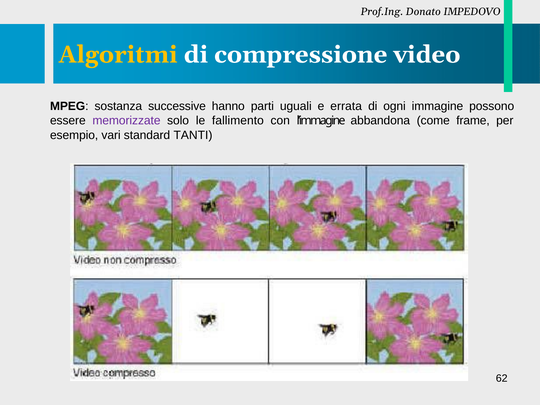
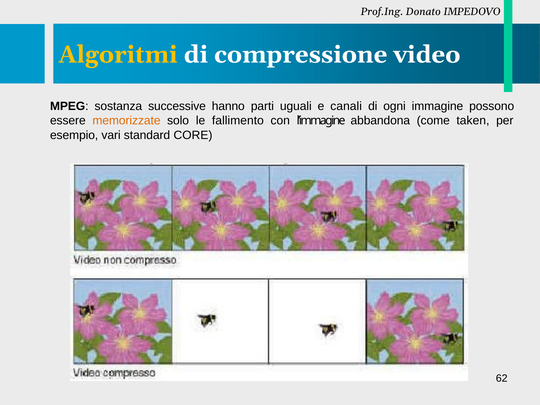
errata: errata -> canali
memorizzate colour: purple -> orange
frame: frame -> taken
TANTI: TANTI -> CORE
